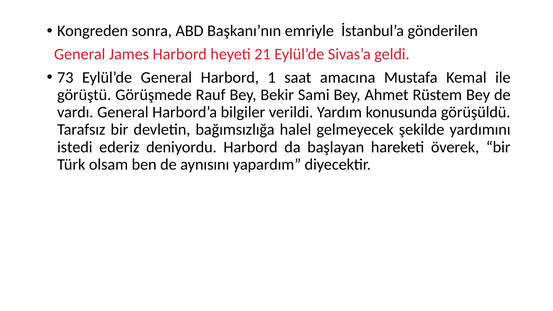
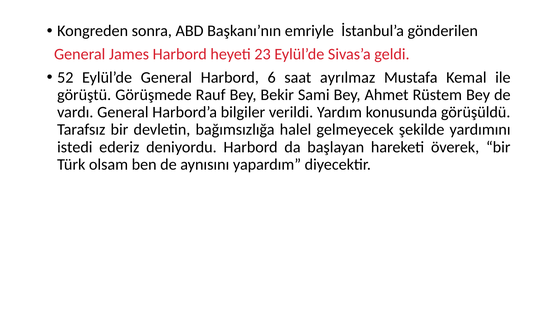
21: 21 -> 23
73: 73 -> 52
1: 1 -> 6
amacına: amacına -> ayrılmaz
